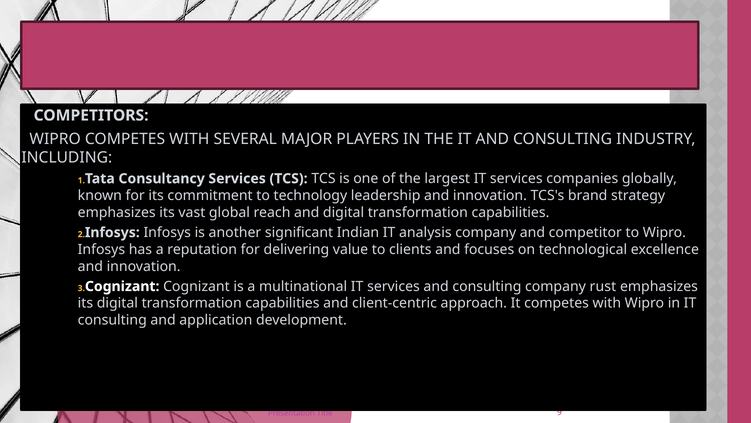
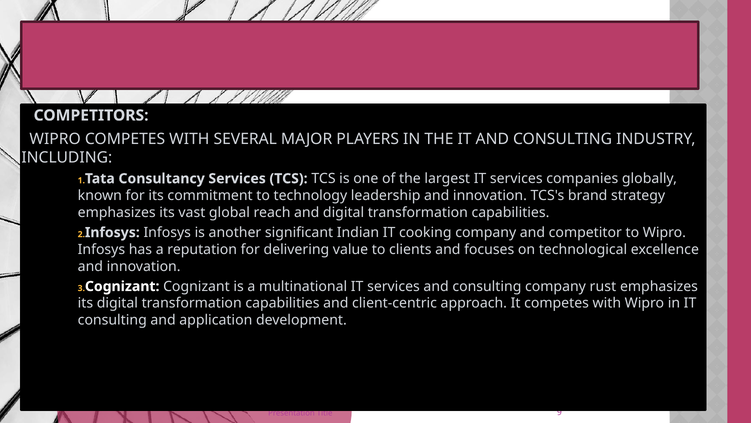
analysis: analysis -> cooking
